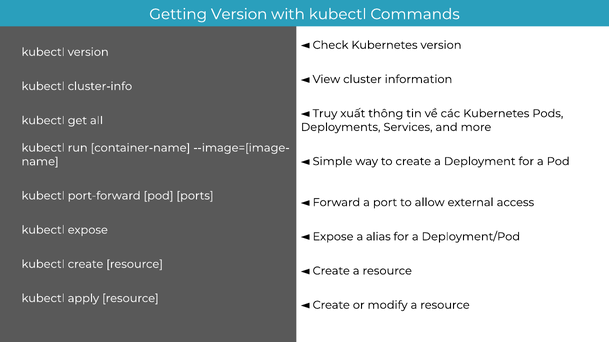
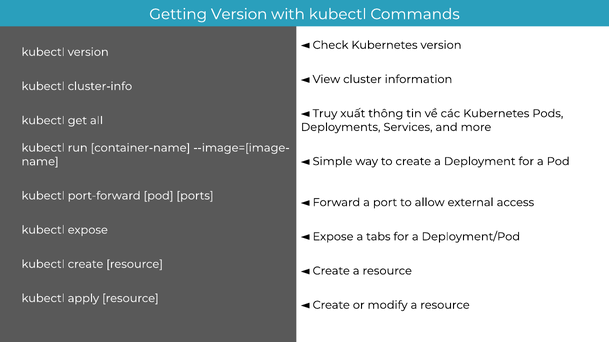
alias: alias -> tabs
